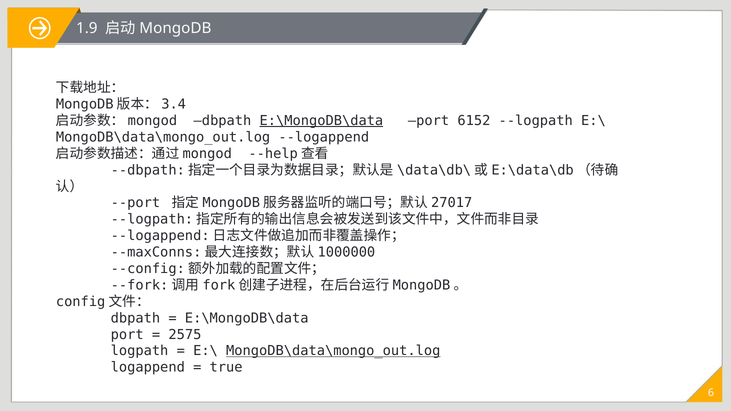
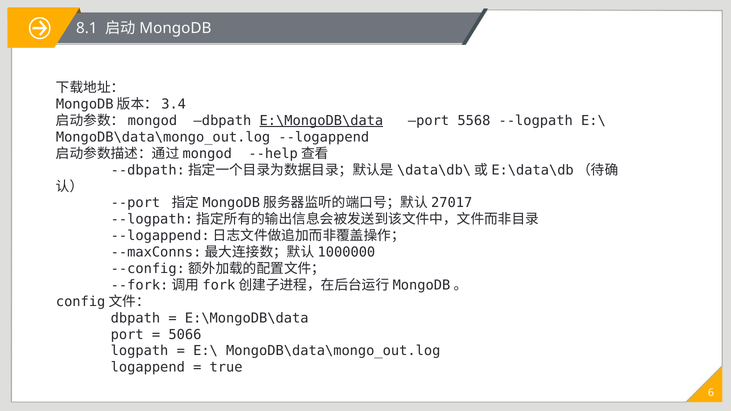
1.9: 1.9 -> 8.1
6152: 6152 -> 5568
2575: 2575 -> 5066
MongoDB\data\mongo_out.log at (333, 351) underline: present -> none
